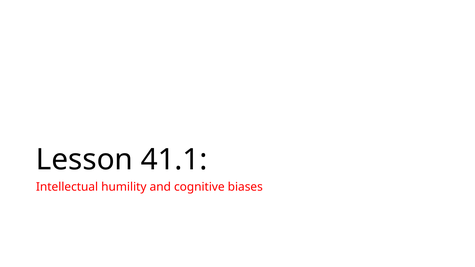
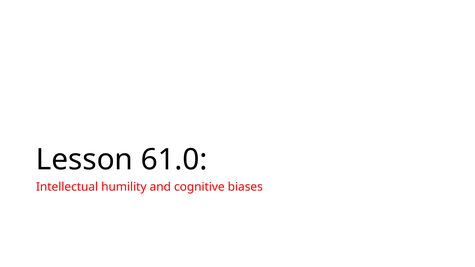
41.1: 41.1 -> 61.0
